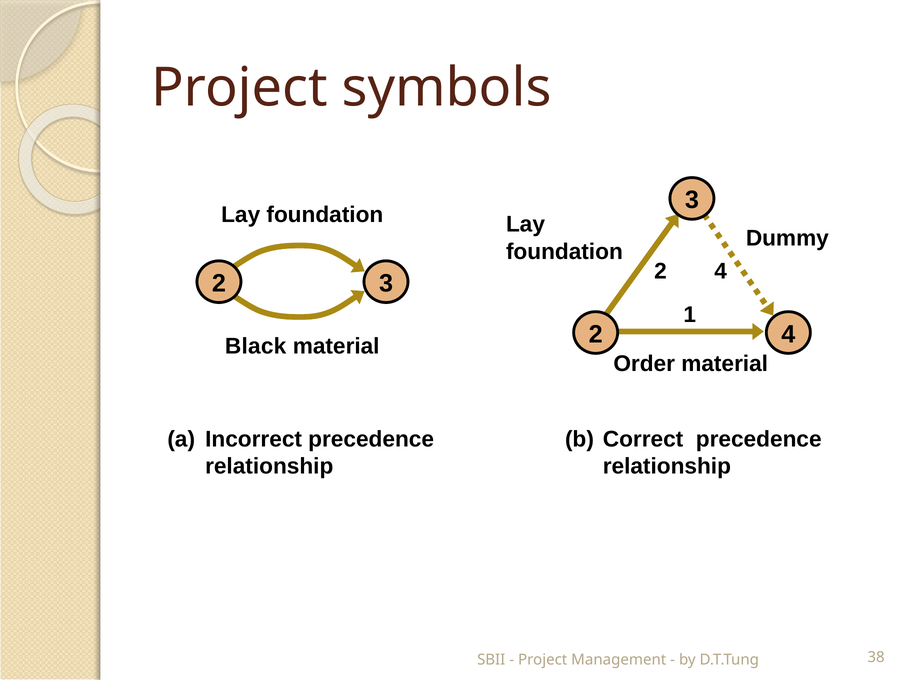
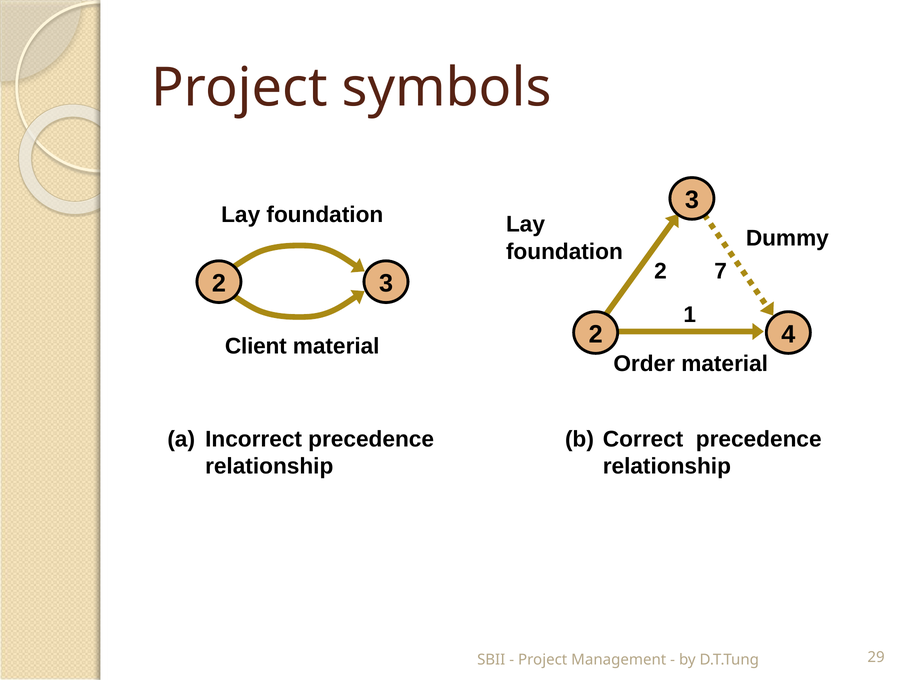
2 4: 4 -> 7
Black: Black -> Client
38: 38 -> 29
